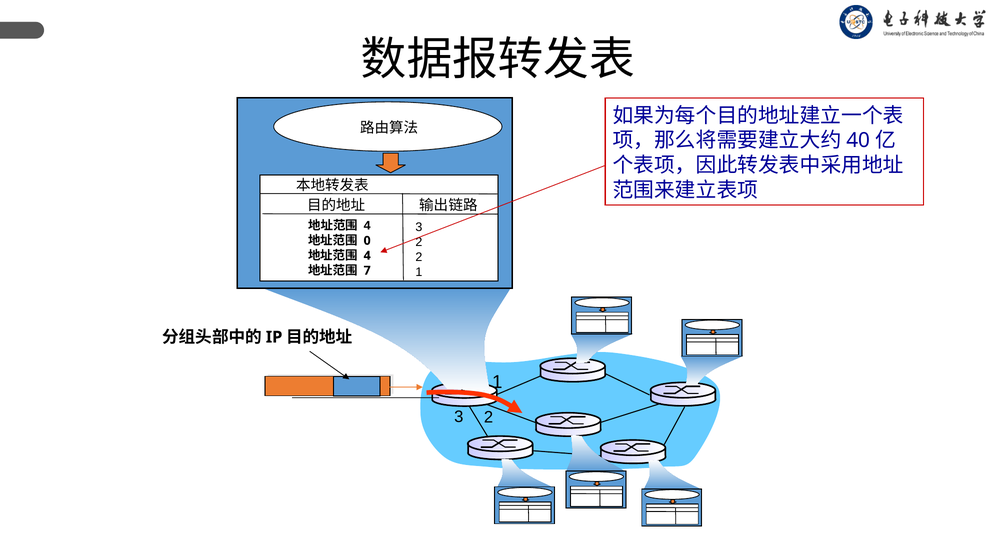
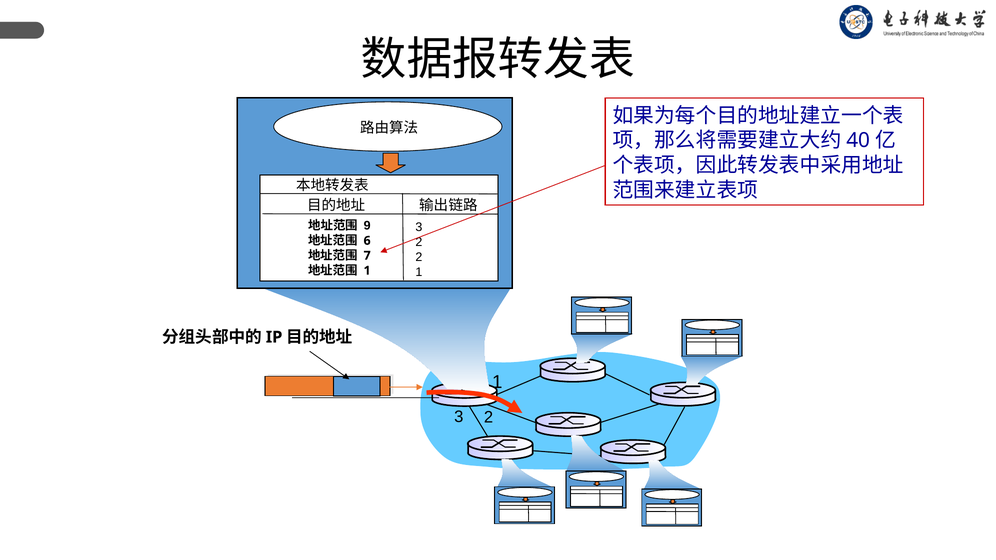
4 at (367, 226): 4 -> 9
0: 0 -> 6
4 at (367, 256): 4 -> 7
7 at (367, 271): 7 -> 1
